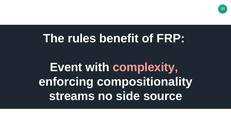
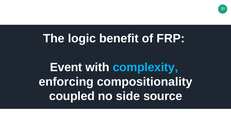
rules: rules -> logic
complexity colour: pink -> light blue
streams: streams -> coupled
